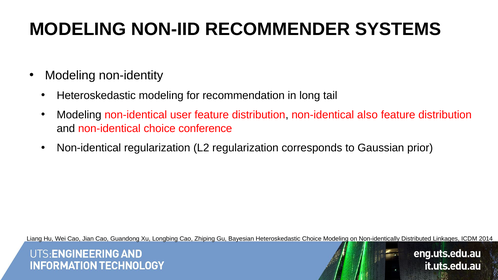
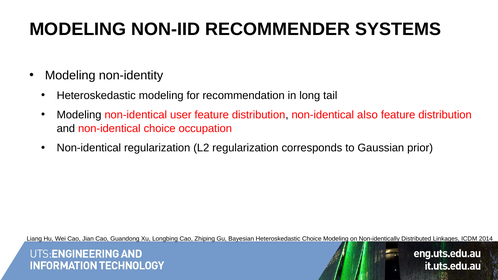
conference: conference -> occupation
